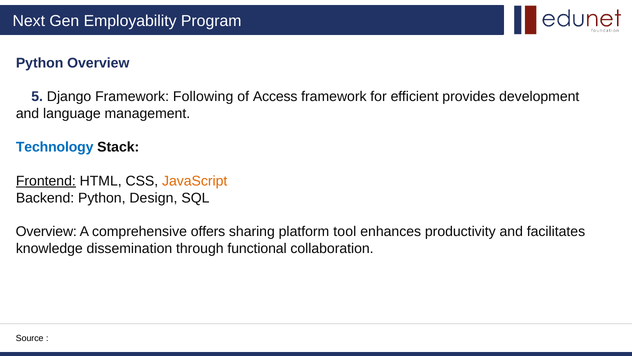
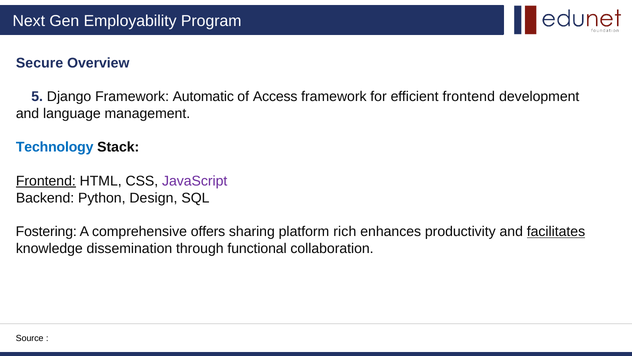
Python at (40, 63): Python -> Secure
Following: Following -> Automatic
efficient provides: provides -> frontend
JavaScript colour: orange -> purple
Overview at (46, 231): Overview -> Fostering
tool: tool -> rich
facilitates underline: none -> present
